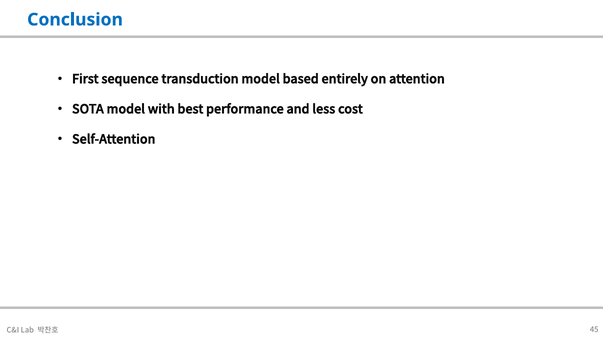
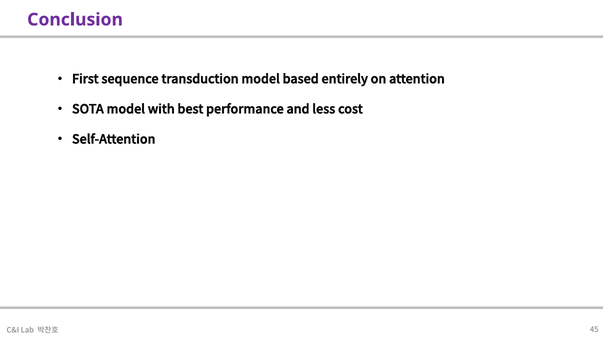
Conclusion colour: blue -> purple
